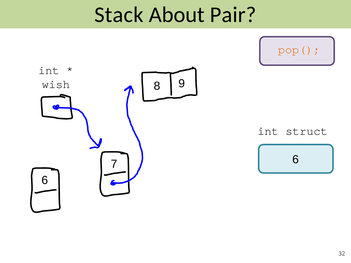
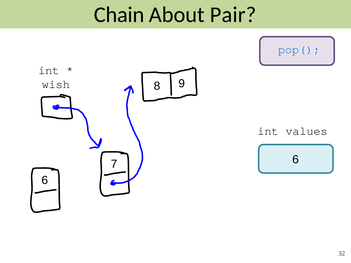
Stack: Stack -> Chain
pop( colour: orange -> blue
struct: struct -> values
